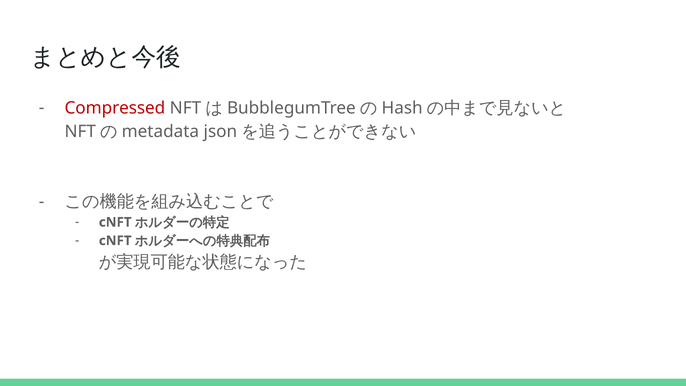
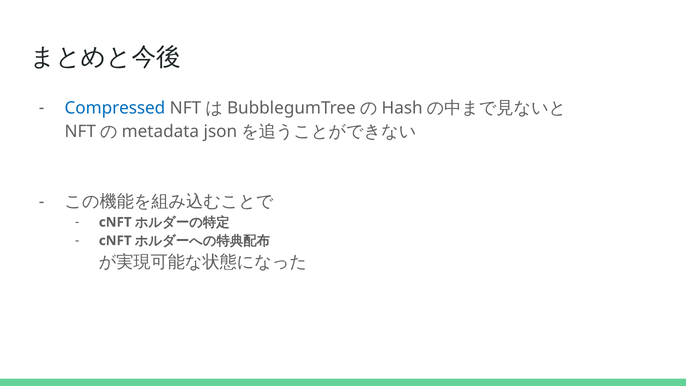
Compressed colour: red -> blue
